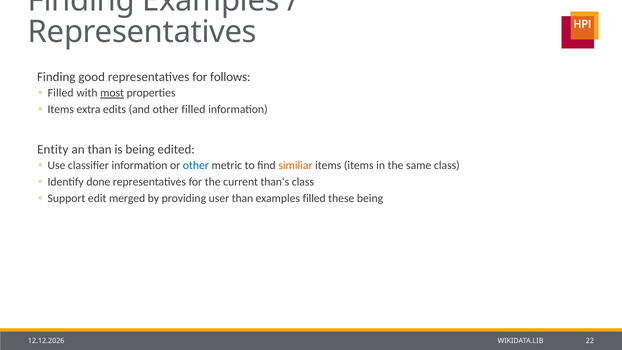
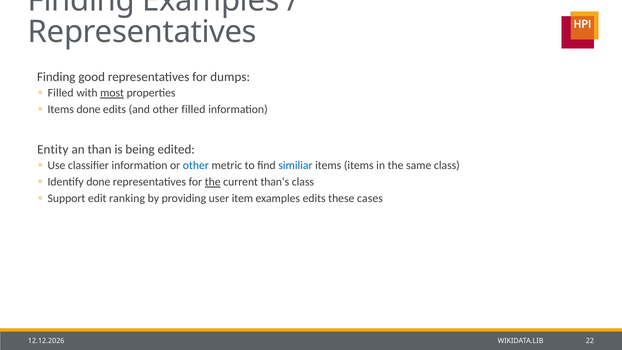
follows: follows -> dumps
Items extra: extra -> done
similiar colour: orange -> blue
the at (213, 182) underline: none -> present
merged: merged -> ranking
user than: than -> item
examples filled: filled -> edits
these being: being -> cases
